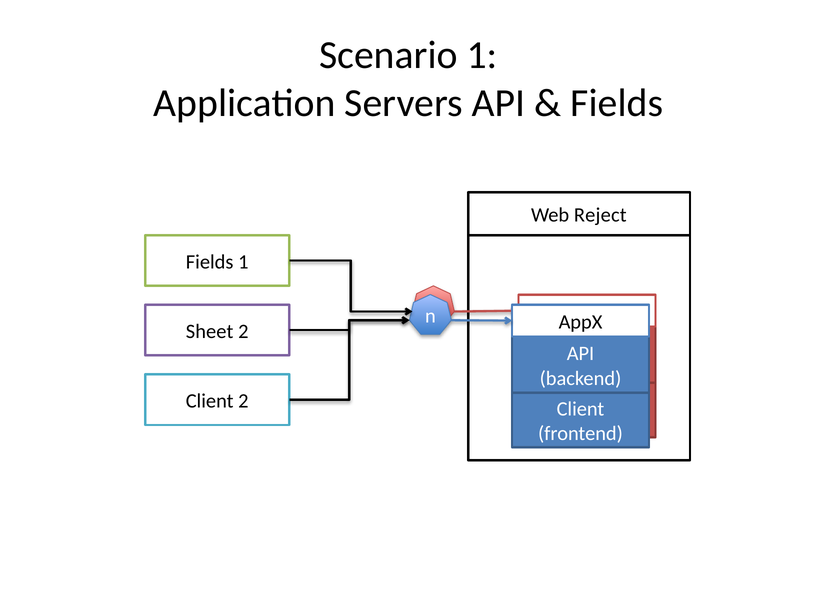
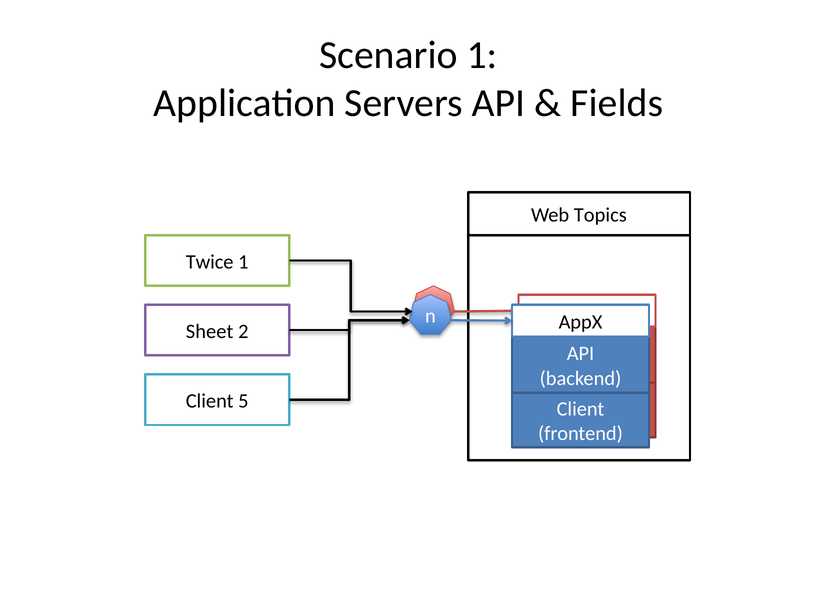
Reject: Reject -> Topics
Fields at (210, 262): Fields -> Twice
Client 2: 2 -> 5
